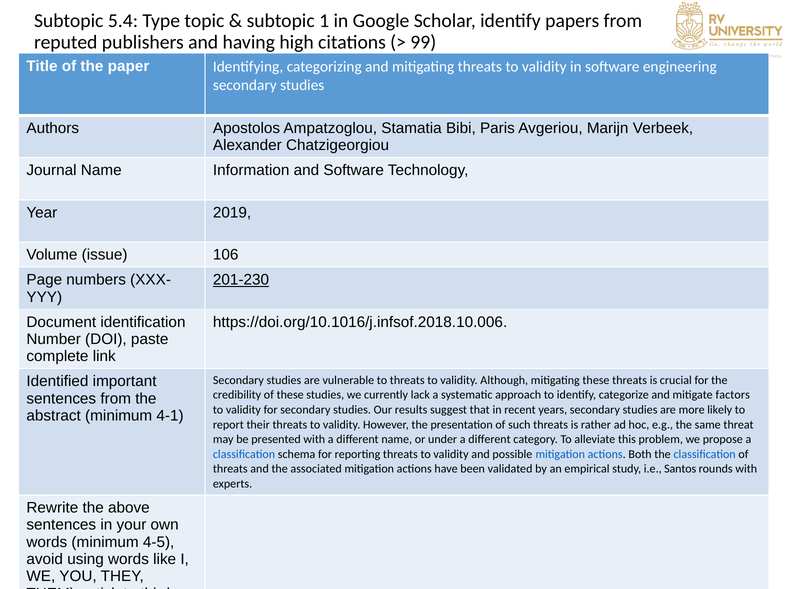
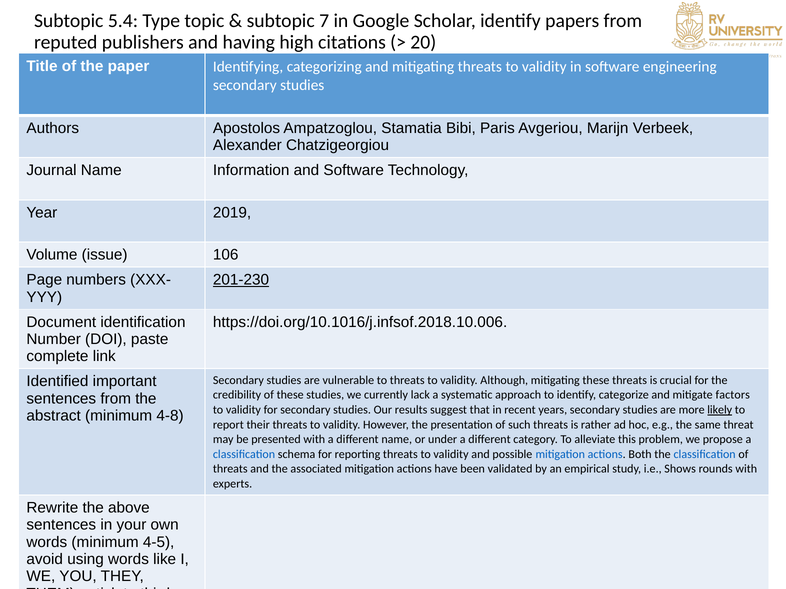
1: 1 -> 7
99: 99 -> 20
likely underline: none -> present
4-1: 4-1 -> 4-8
Santos: Santos -> Shows
